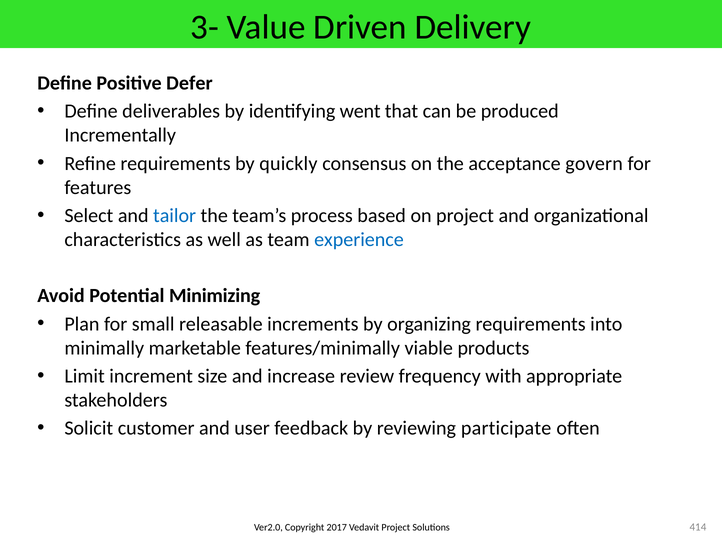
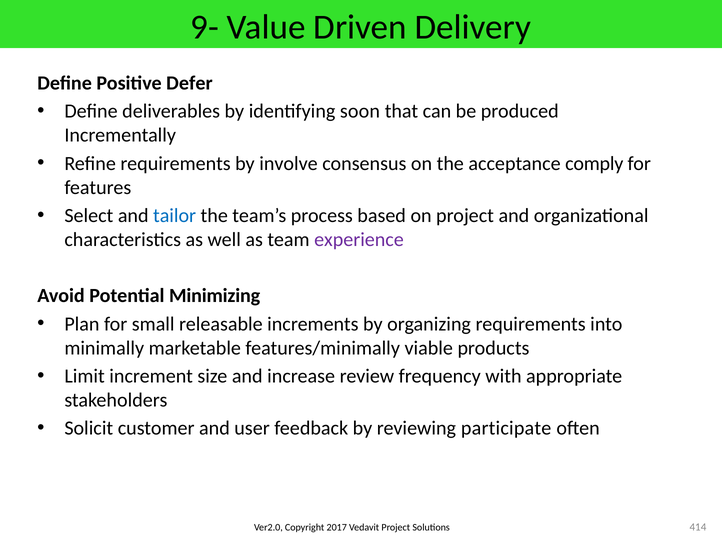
3-: 3- -> 9-
went: went -> soon
quickly: quickly -> involve
govern: govern -> comply
experience colour: blue -> purple
